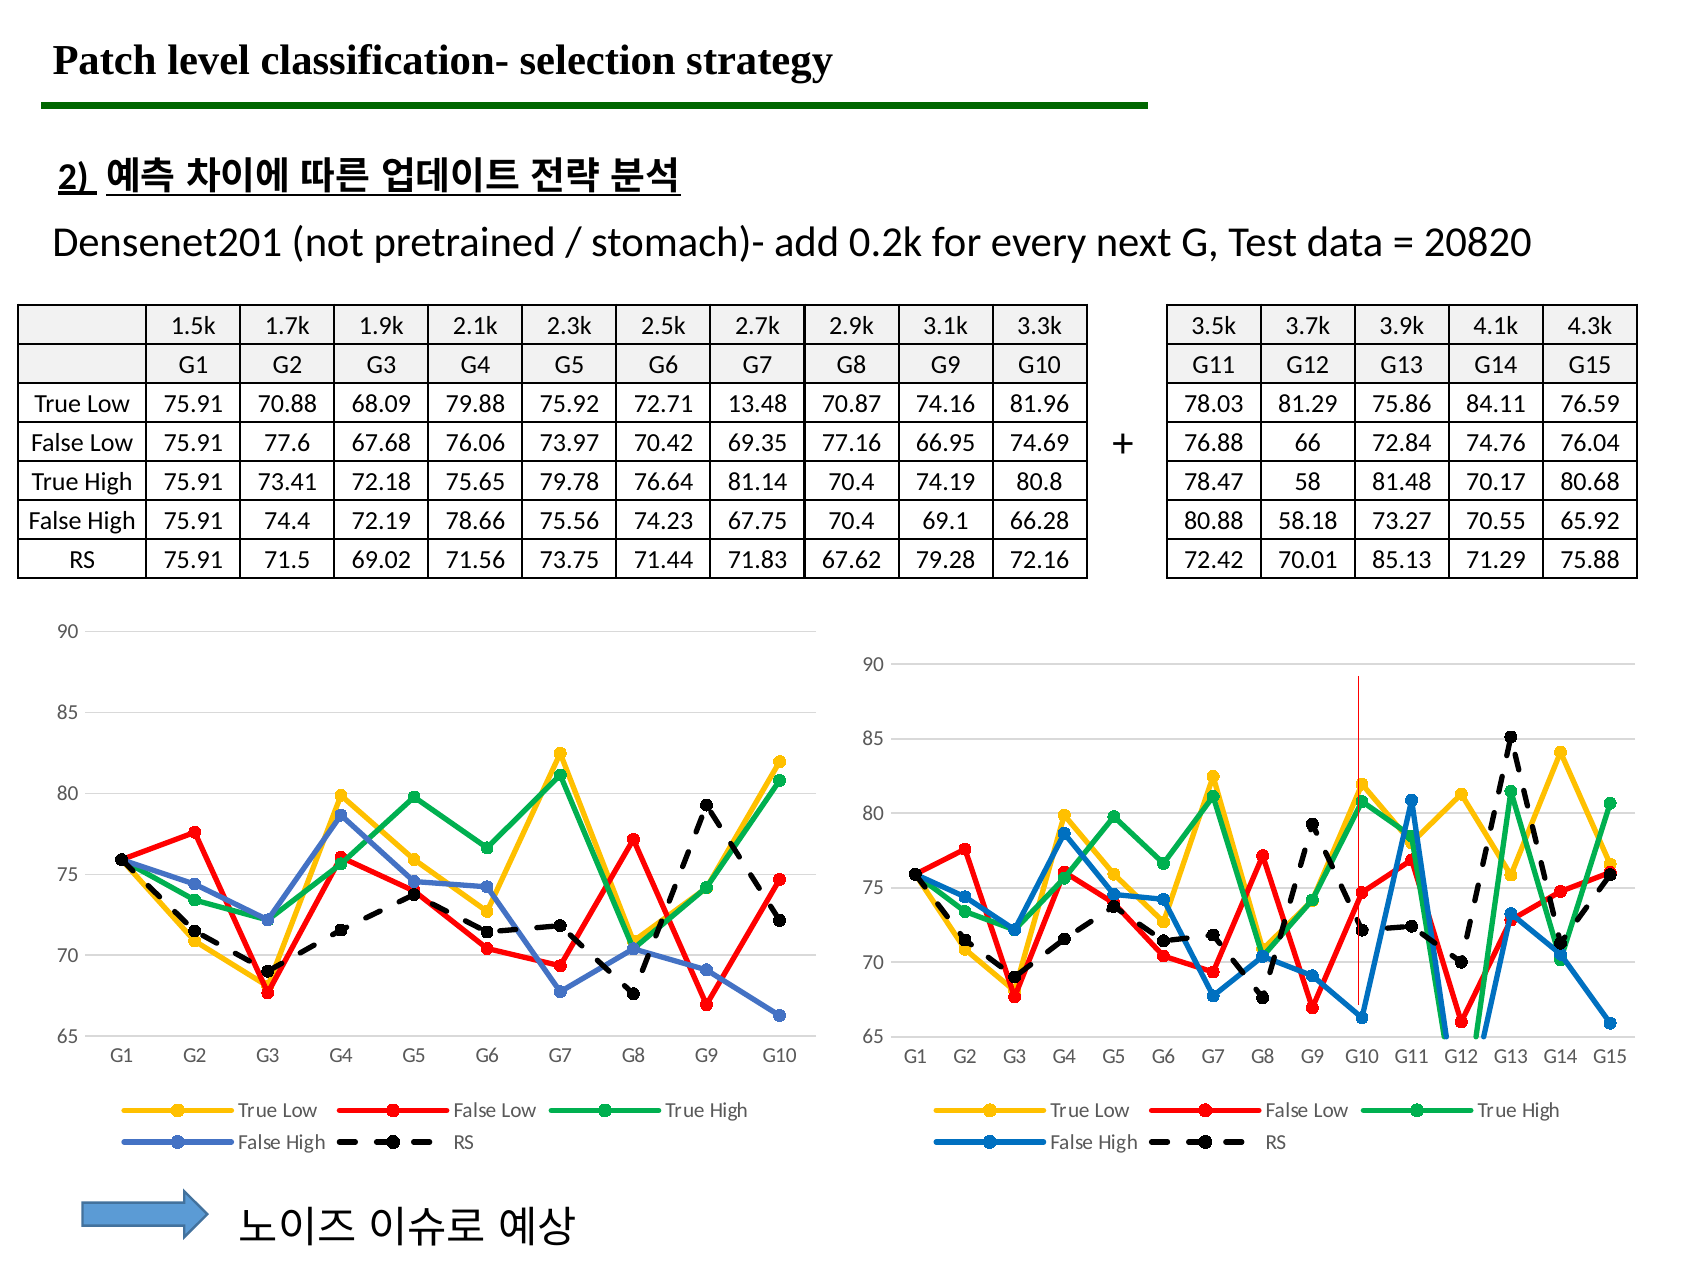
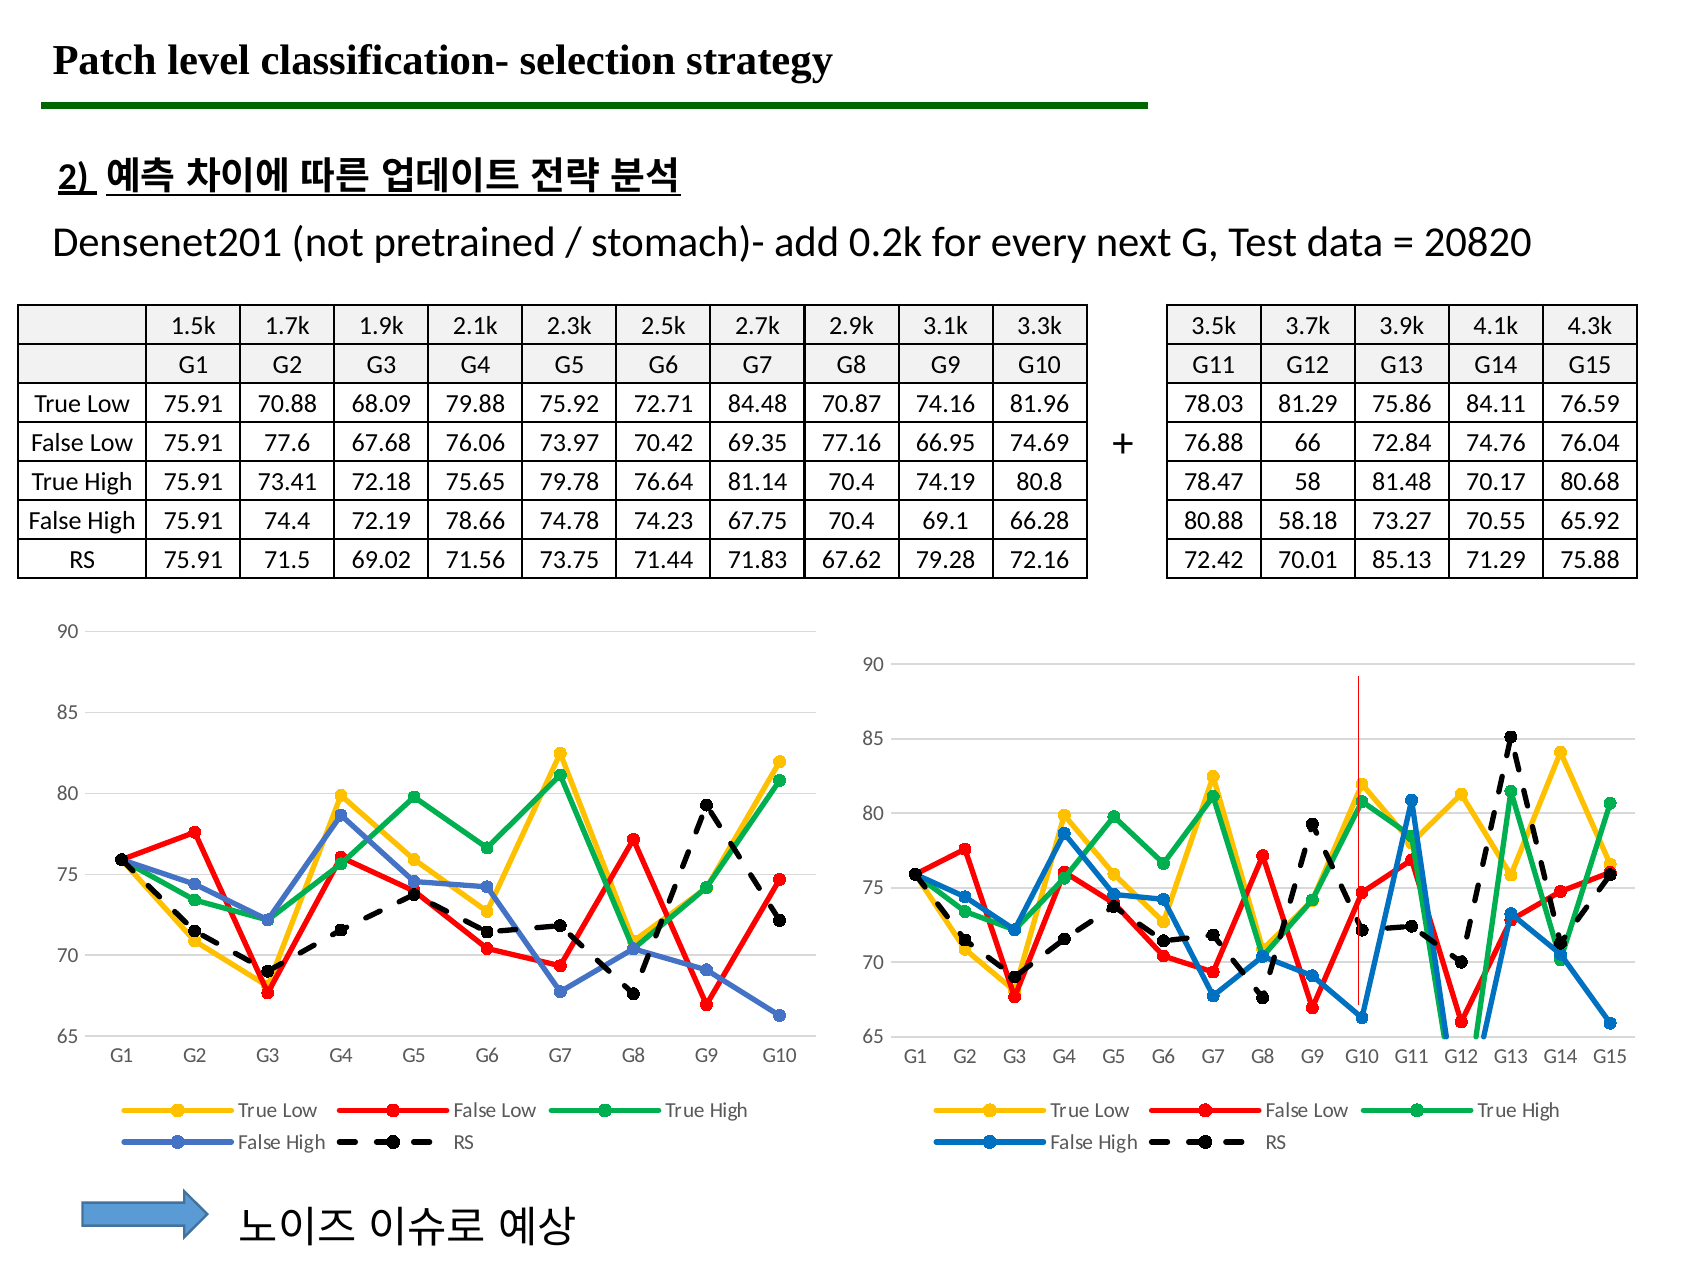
13.48: 13.48 -> 84.48
75.56: 75.56 -> 74.78
